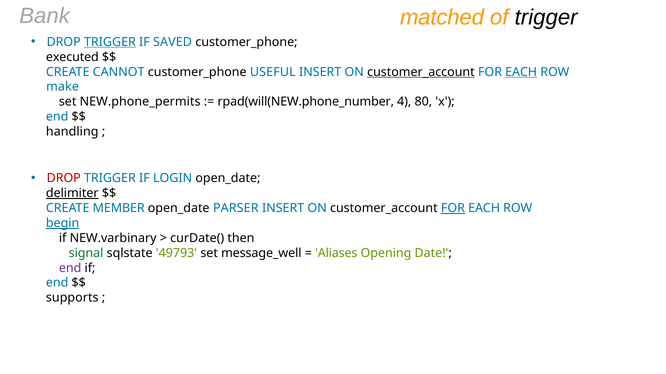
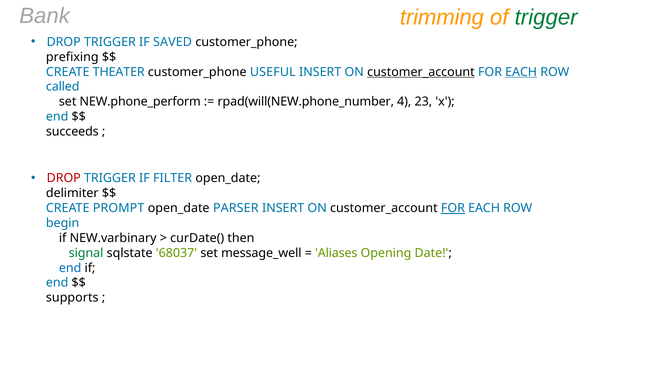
matched: matched -> trimming
trigger at (546, 17) colour: black -> green
TRIGGER at (110, 42) underline: present -> none
executed: executed -> prefixing
CANNOT: CANNOT -> THEATER
make: make -> called
NEW.phone_permits: NEW.phone_permits -> NEW.phone_perform
80: 80 -> 23
handling: handling -> succeeds
LOGIN: LOGIN -> FILTER
delimiter underline: present -> none
MEMBER: MEMBER -> PROMPT
begin underline: present -> none
49793: 49793 -> 68037
end at (70, 268) colour: purple -> blue
